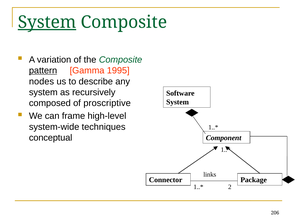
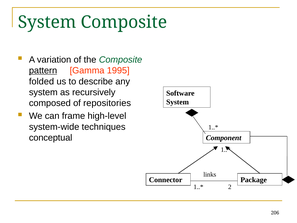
System at (47, 22) underline: present -> none
nodes: nodes -> folded
proscriptive: proscriptive -> repositories
